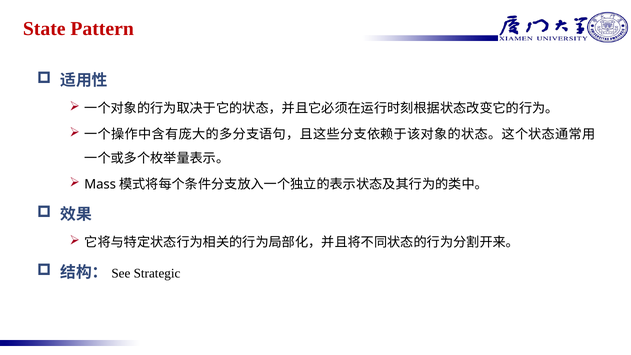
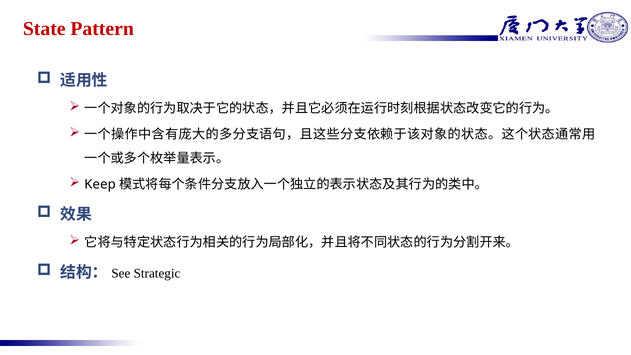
Mass: Mass -> Keep
